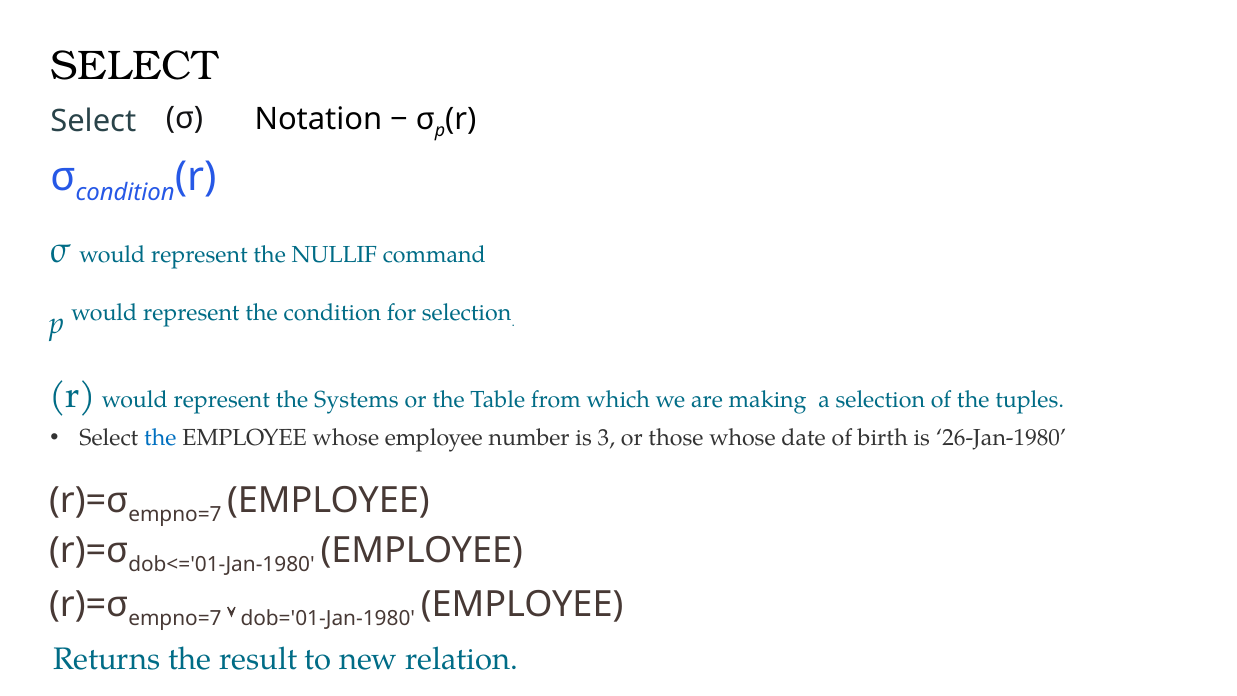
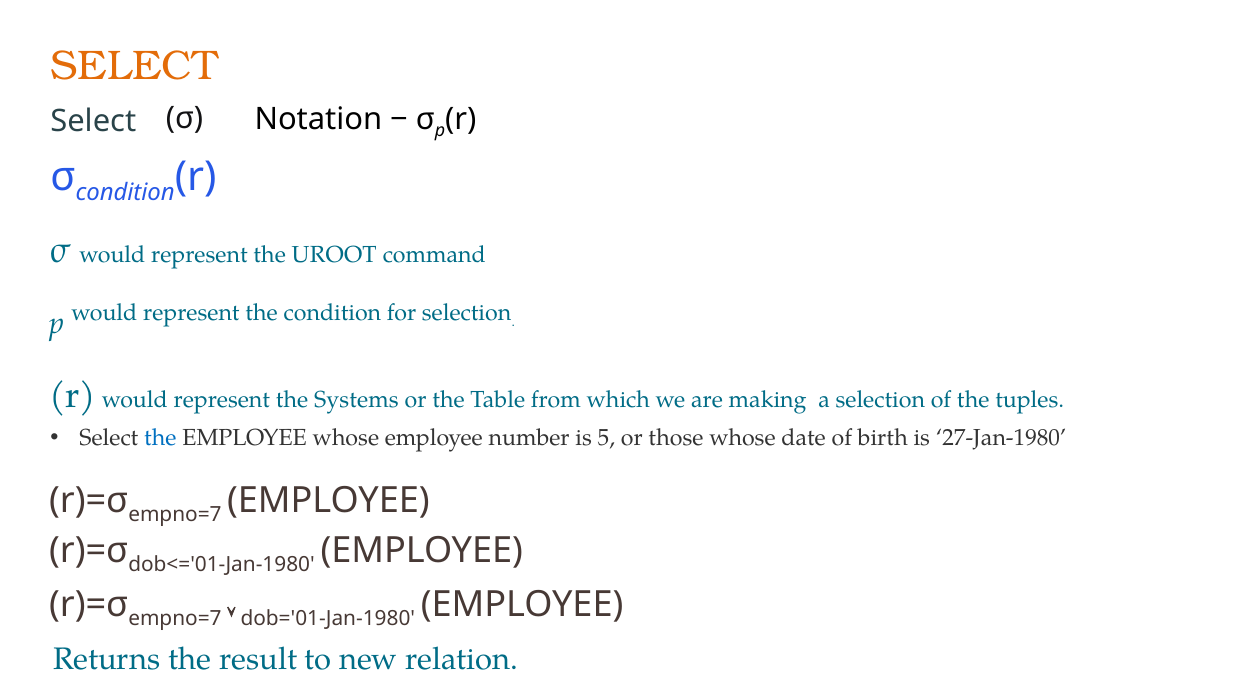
SELECT at (134, 66) colour: black -> orange
NULLIF: NULLIF -> UROOT
3: 3 -> 5
26-Jan-1980: 26-Jan-1980 -> 27-Jan-1980
